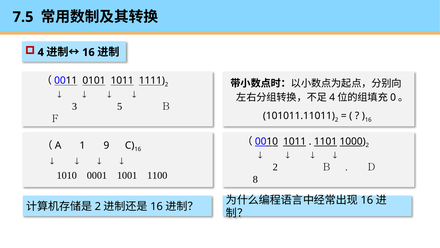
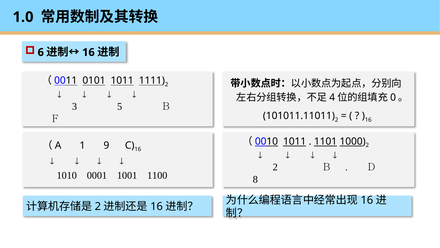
7.5: 7.5 -> 1.0
4 at (41, 52): 4 -> 6
